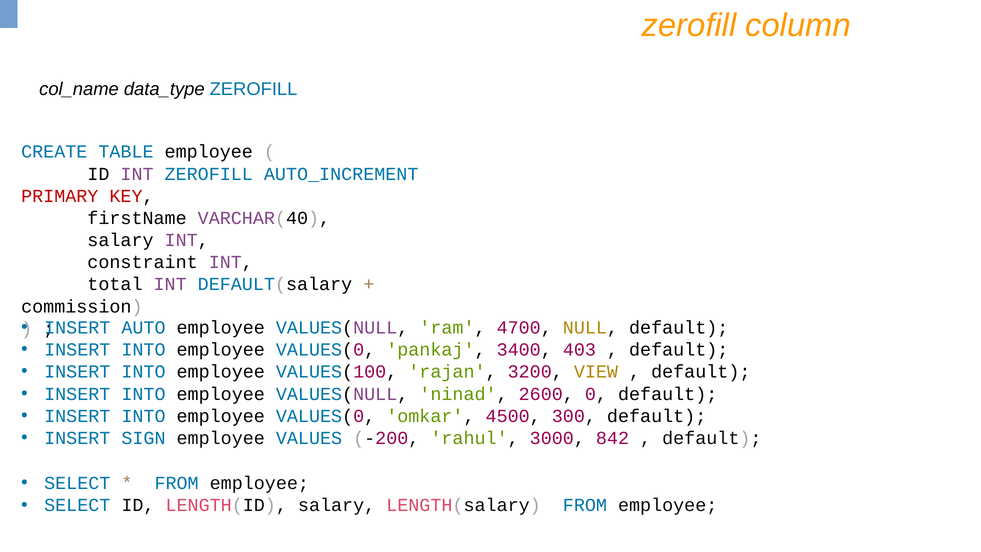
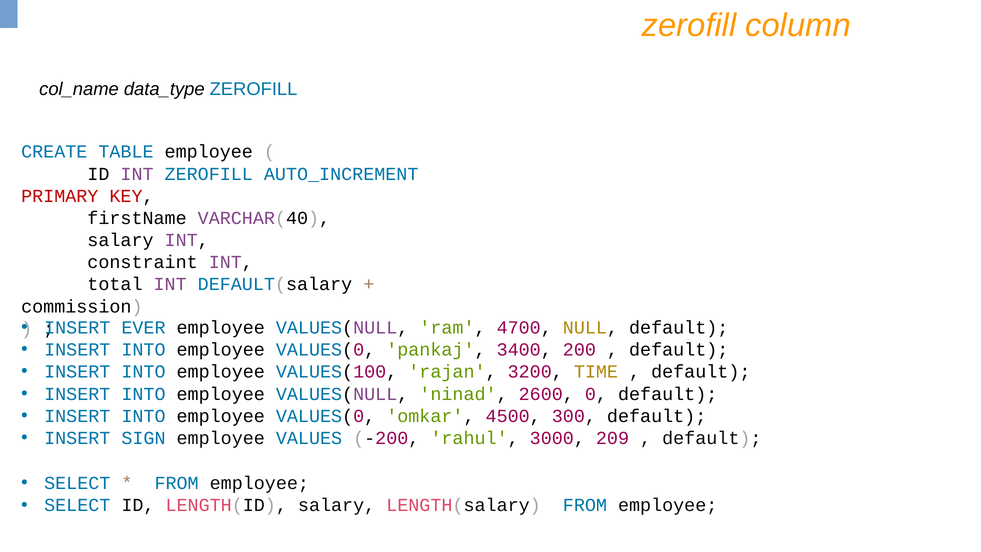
AUTO: AUTO -> EVER
403: 403 -> 200
VIEW: VIEW -> TIME
842: 842 -> 209
